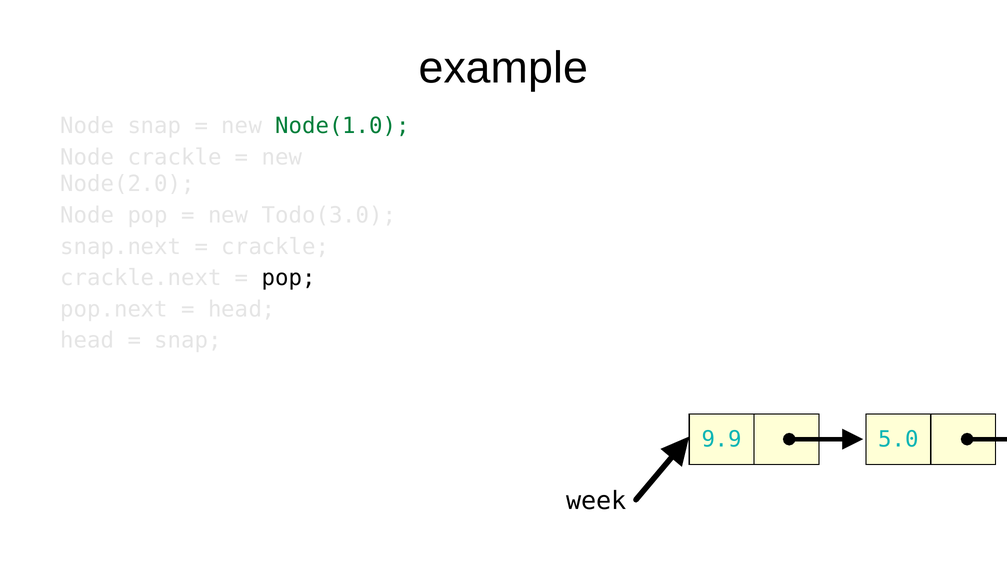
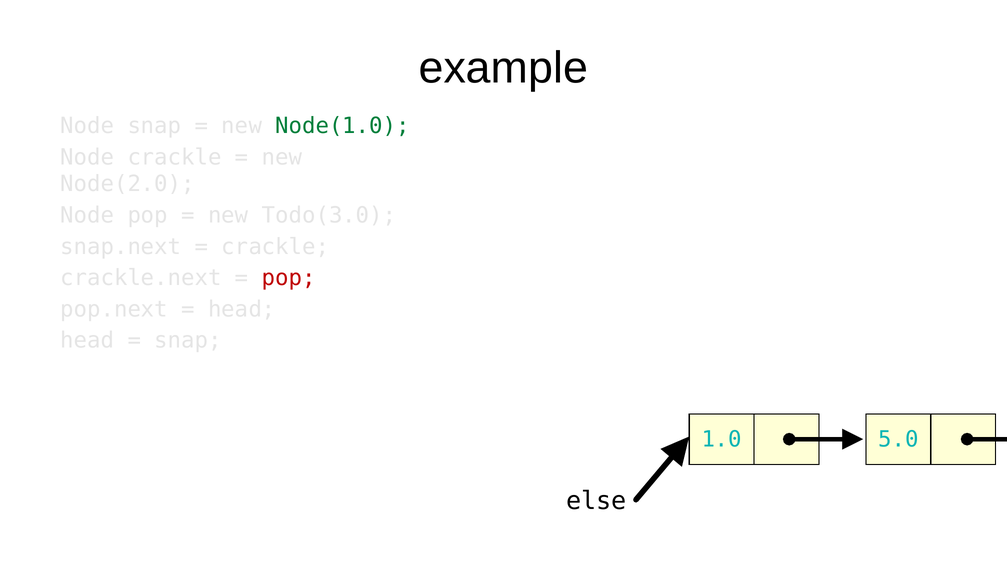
pop at (289, 278) colour: black -> red
9.9: 9.9 -> 1.0
week: week -> else
